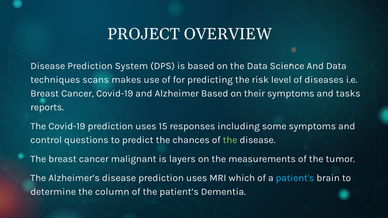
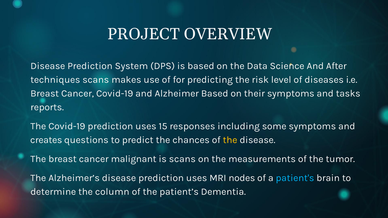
And Data: Data -> After
control: control -> creates
the at (230, 140) colour: light green -> yellow
is layers: layers -> scans
which: which -> nodes
